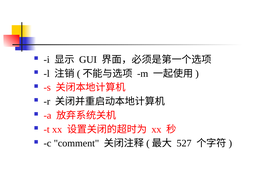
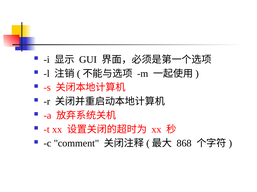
527: 527 -> 868
